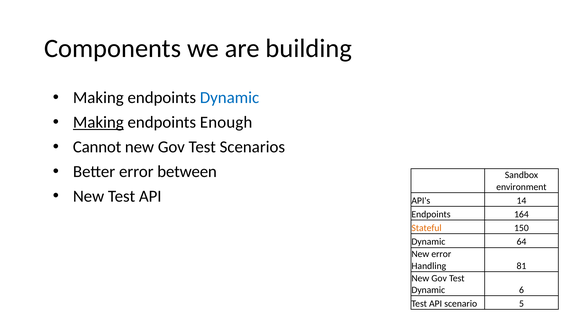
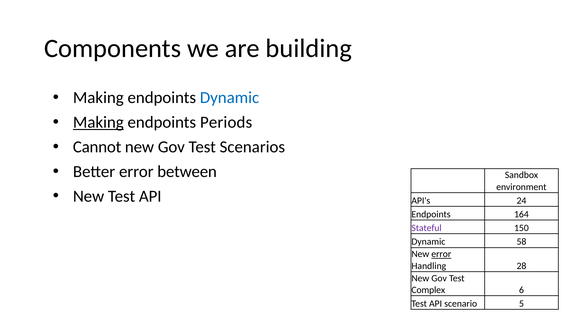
Enough: Enough -> Periods
14: 14 -> 24
Stateful colour: orange -> purple
64: 64 -> 58
error at (441, 254) underline: none -> present
81: 81 -> 28
Dynamic at (428, 290): Dynamic -> Complex
